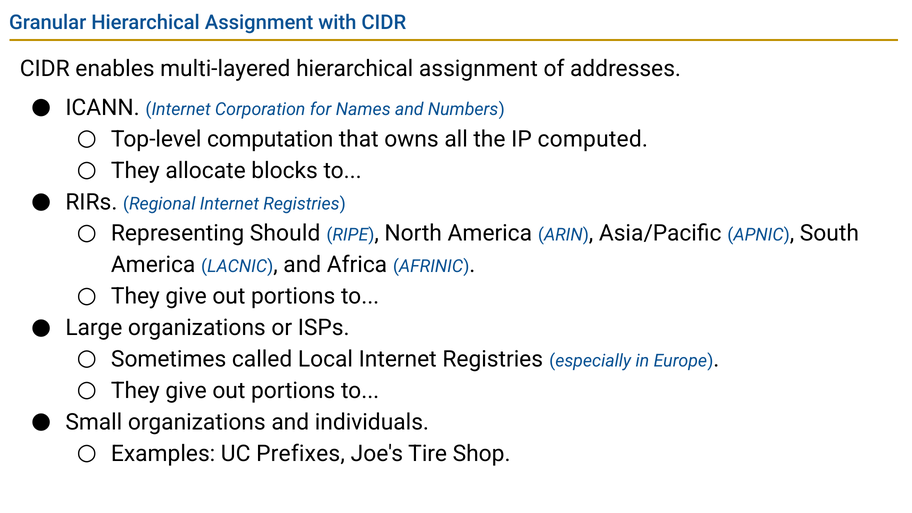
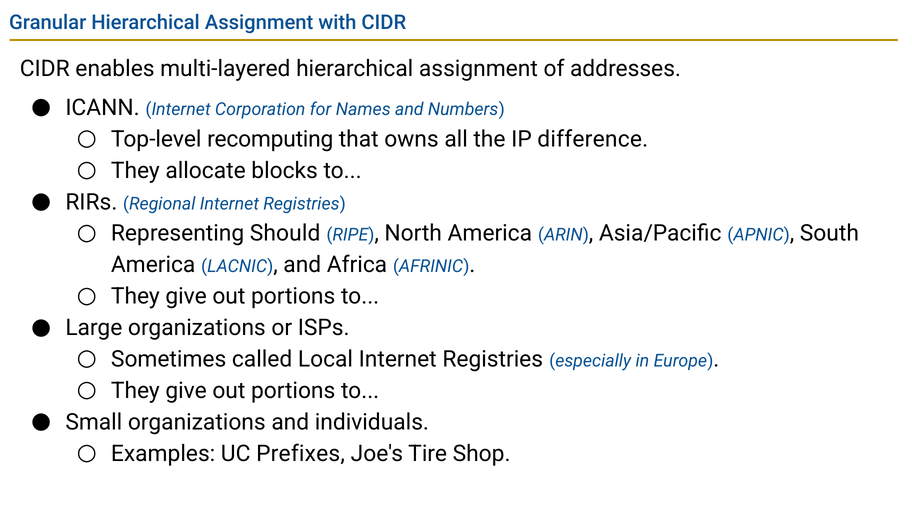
computation: computation -> recomputing
computed: computed -> difference
